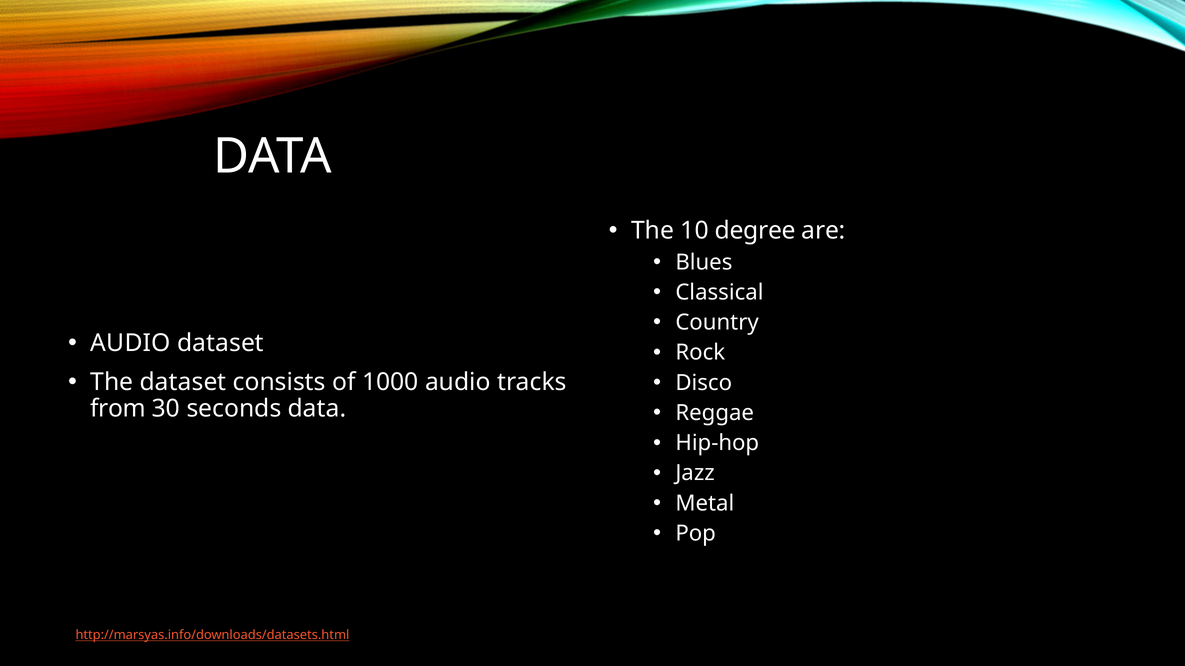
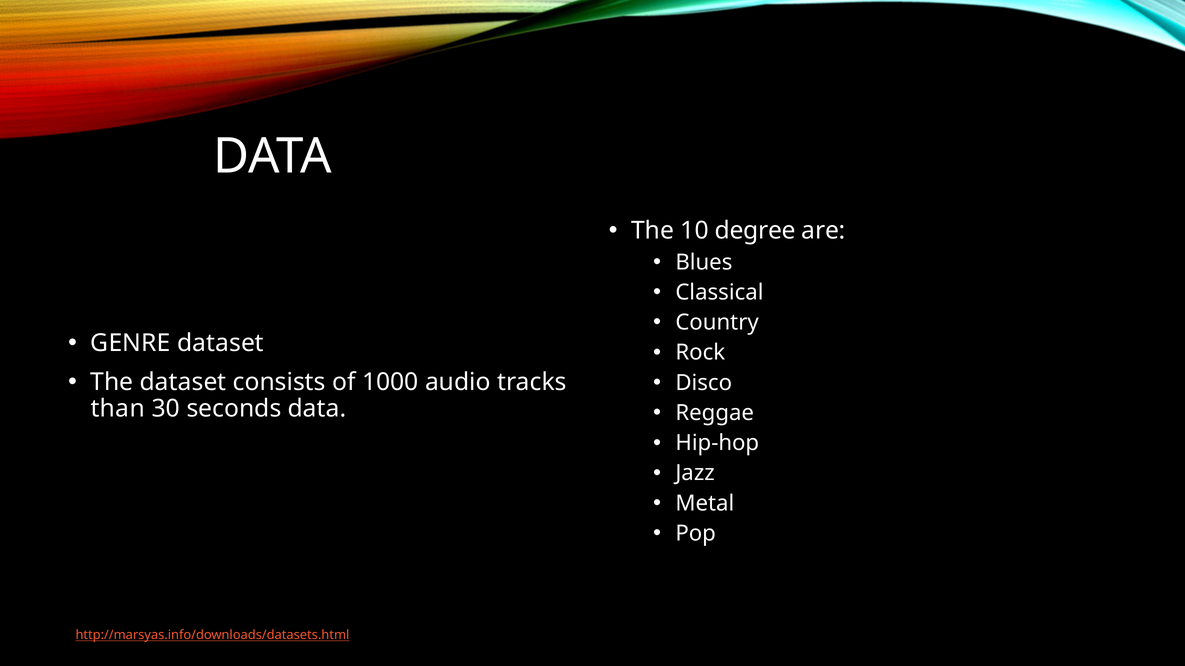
AUDIO at (131, 343): AUDIO -> GENRE
from: from -> than
